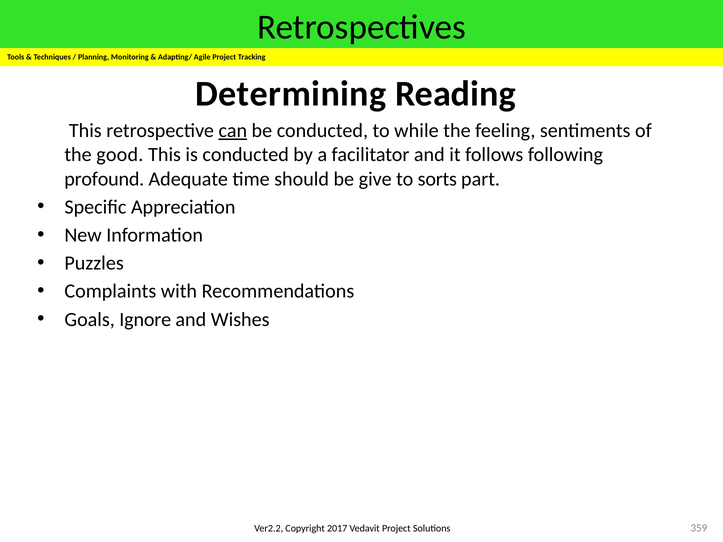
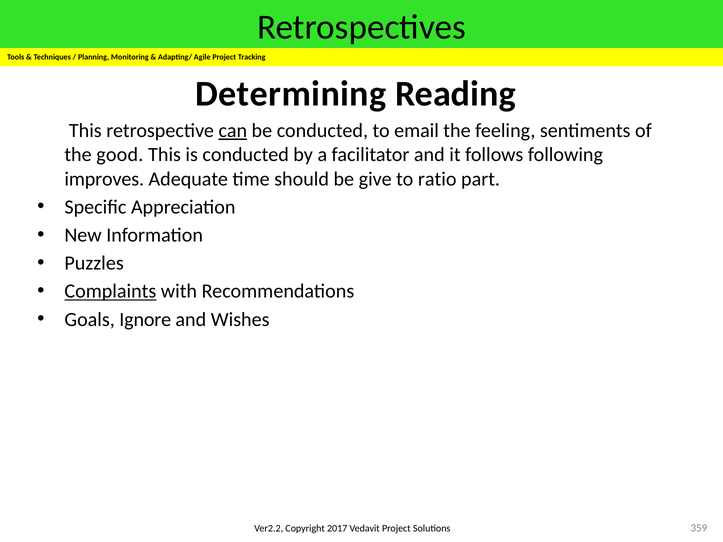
while: while -> email
profound: profound -> improves
sorts: sorts -> ratio
Complaints underline: none -> present
